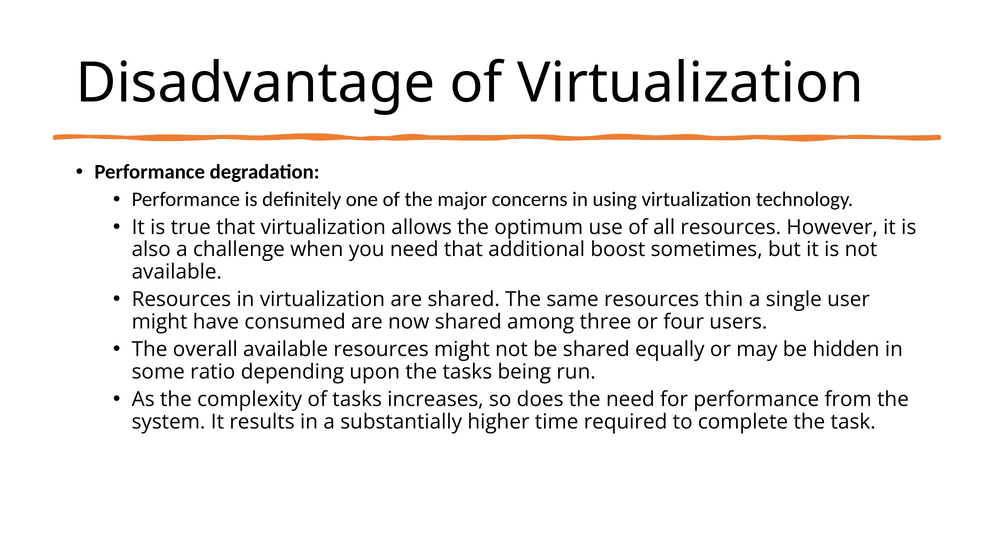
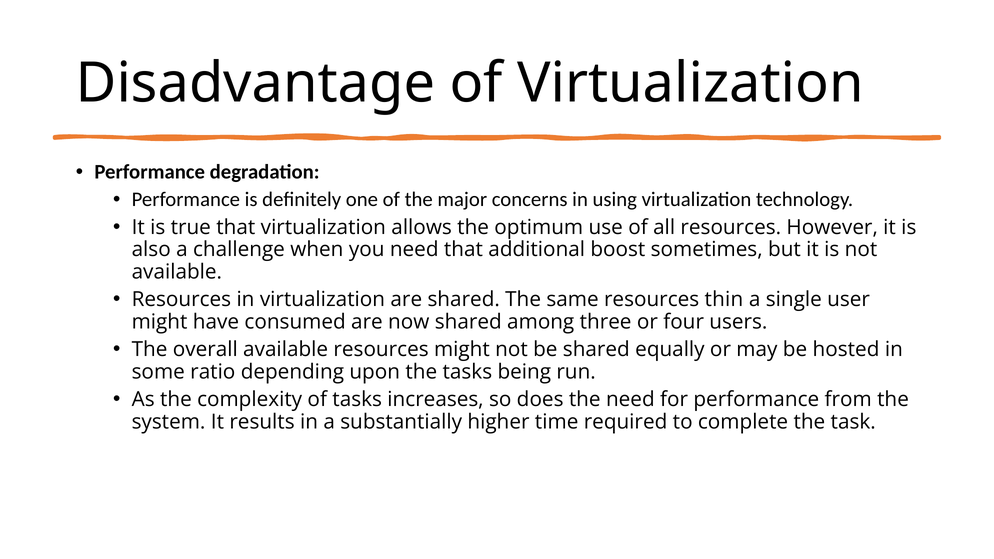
hidden: hidden -> hosted
